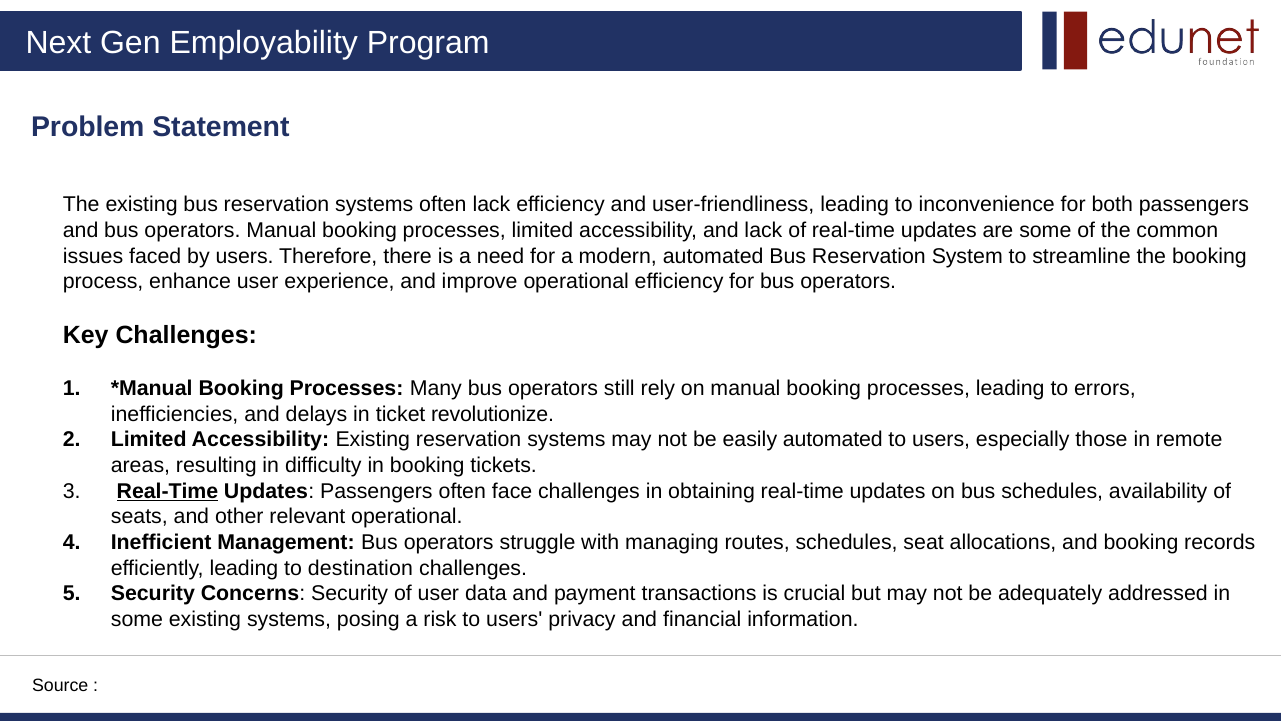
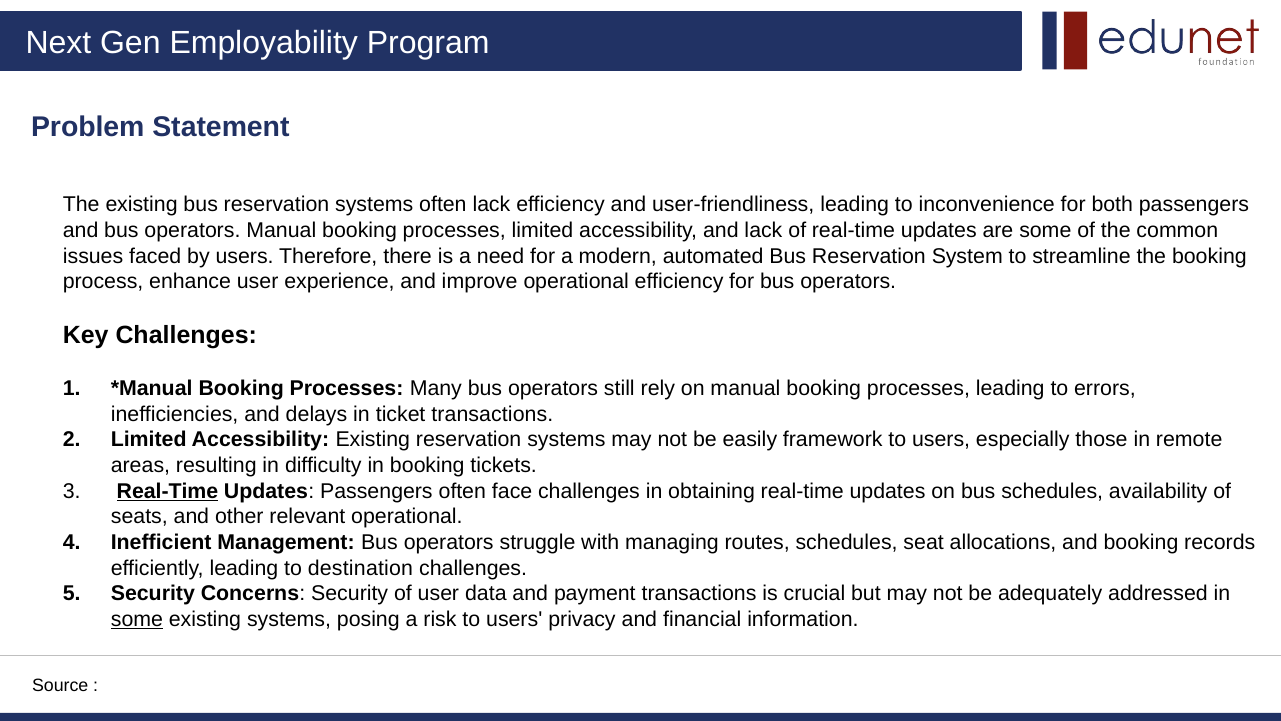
ticket revolutionize: revolutionize -> transactions
easily automated: automated -> framework
some at (137, 619) underline: none -> present
